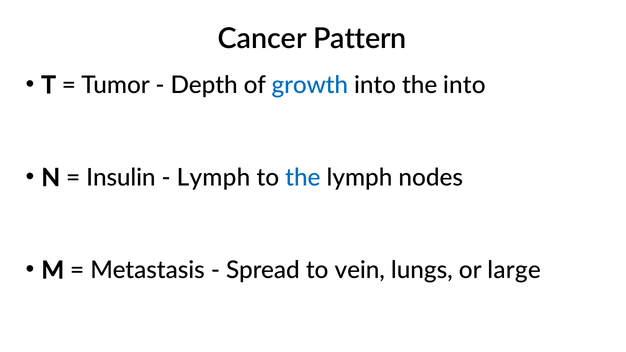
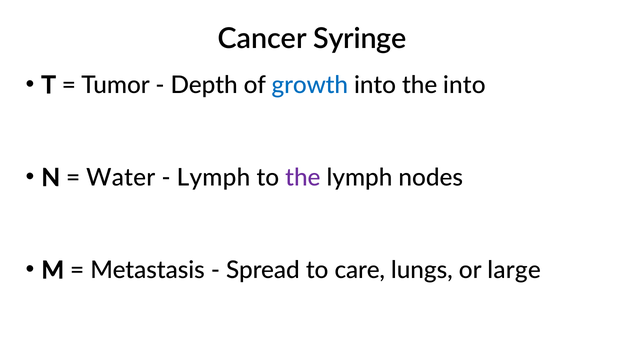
Pattern: Pattern -> Syringe
Insulin: Insulin -> Water
the at (303, 178) colour: blue -> purple
vein: vein -> care
